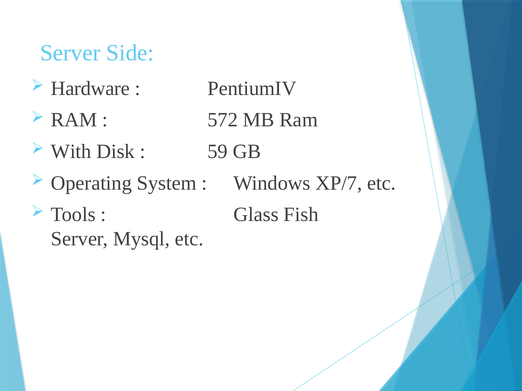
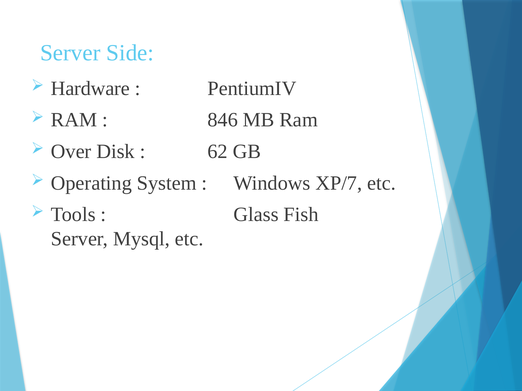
572: 572 -> 846
With: With -> Over
59: 59 -> 62
